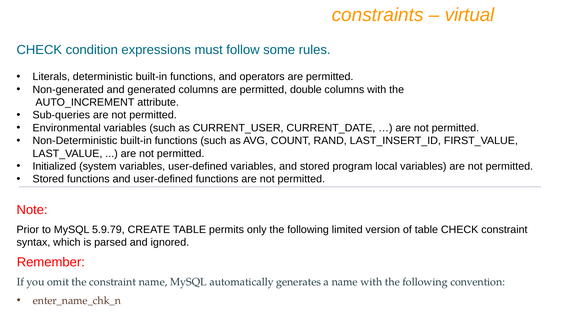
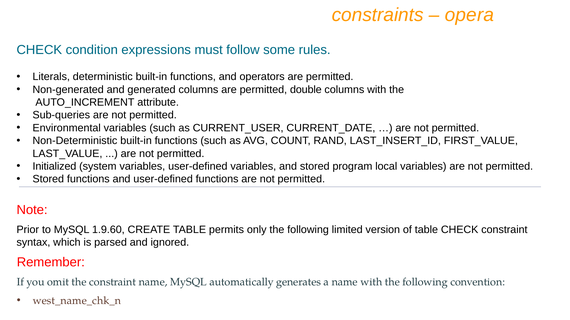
virtual: virtual -> opera
5.9.79: 5.9.79 -> 1.9.60
enter_name_chk_n: enter_name_chk_n -> west_name_chk_n
